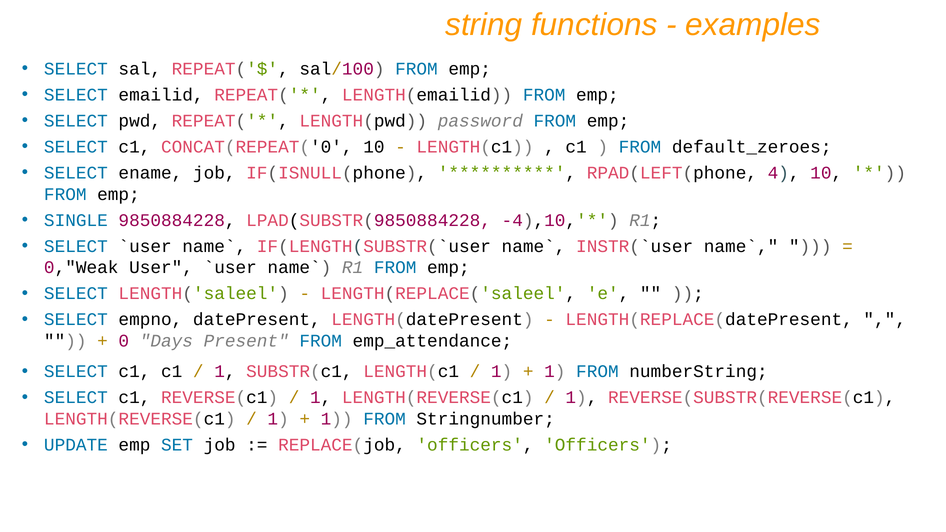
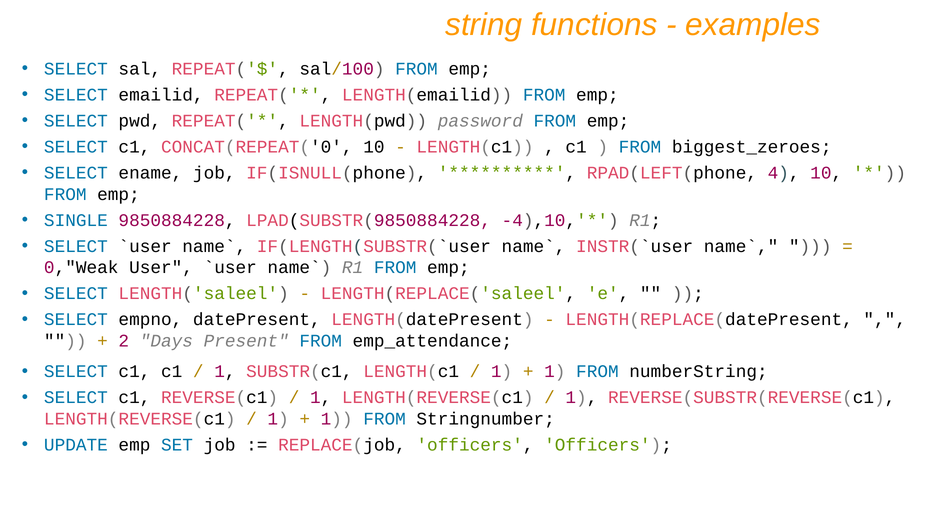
default_zeroes: default_zeroes -> biggest_zeroes
0: 0 -> 2
